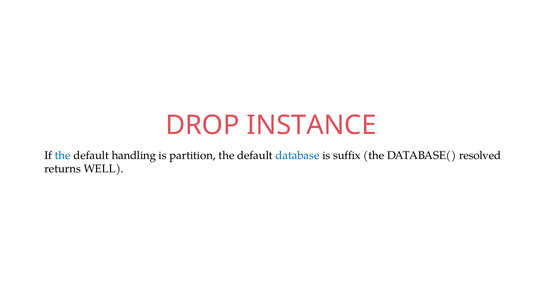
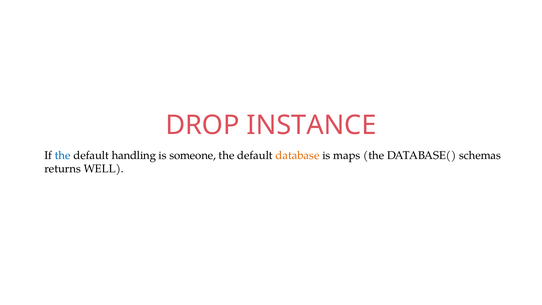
partition: partition -> someone
database colour: blue -> orange
suffix: suffix -> maps
resolved: resolved -> schemas
